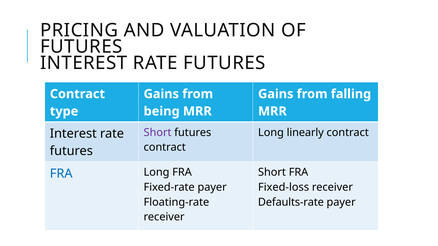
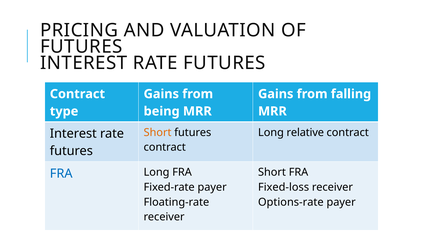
Short at (158, 133) colour: purple -> orange
linearly: linearly -> relative
Defaults-rate: Defaults-rate -> Options-rate
